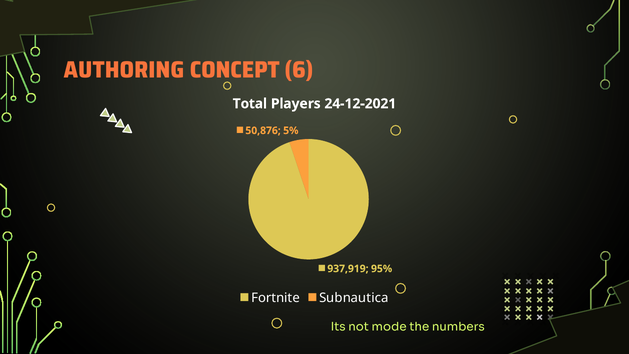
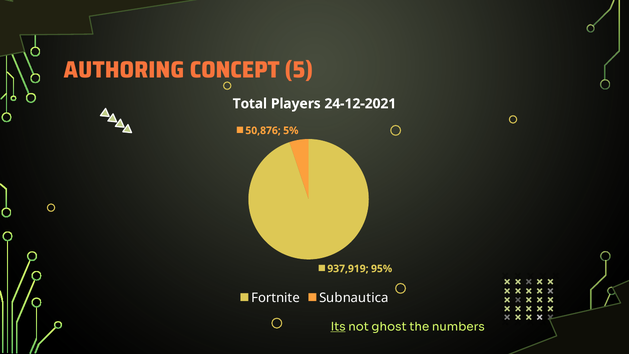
6: 6 -> 5
Its underline: none -> present
mode: mode -> ghost
